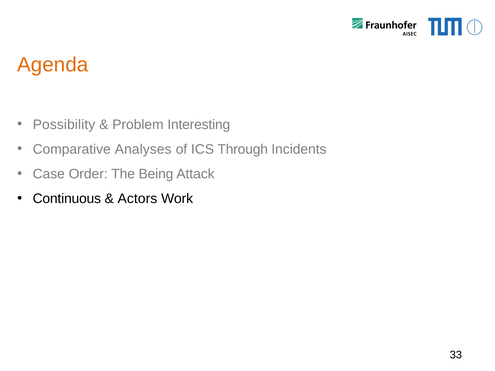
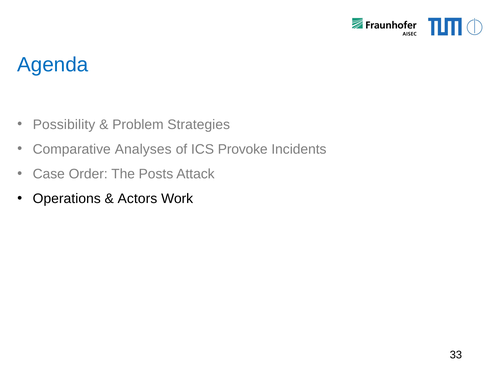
Agenda colour: orange -> blue
Interesting: Interesting -> Strategies
Through: Through -> Provoke
Being: Being -> Posts
Continuous: Continuous -> Operations
